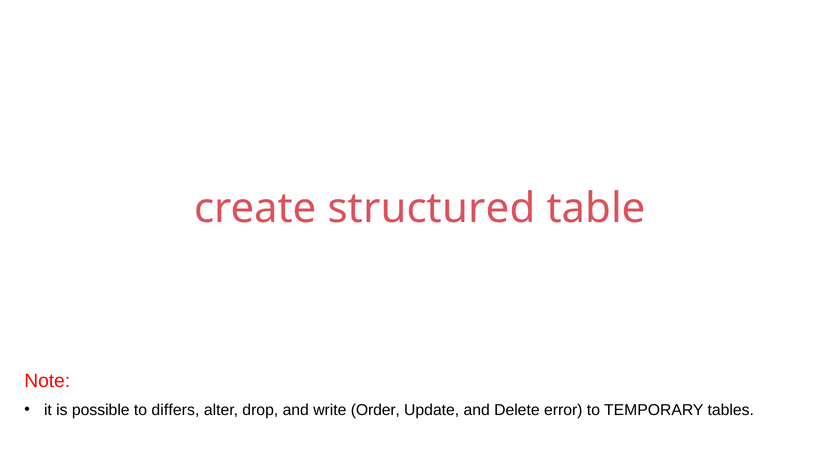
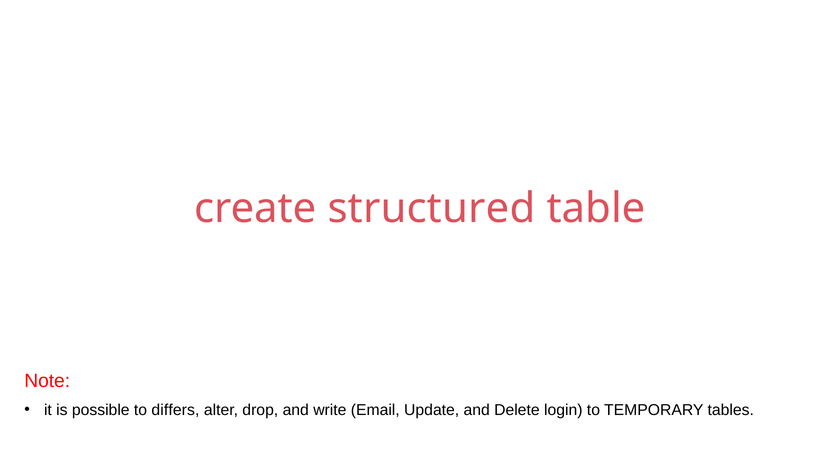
Order: Order -> Email
error: error -> login
